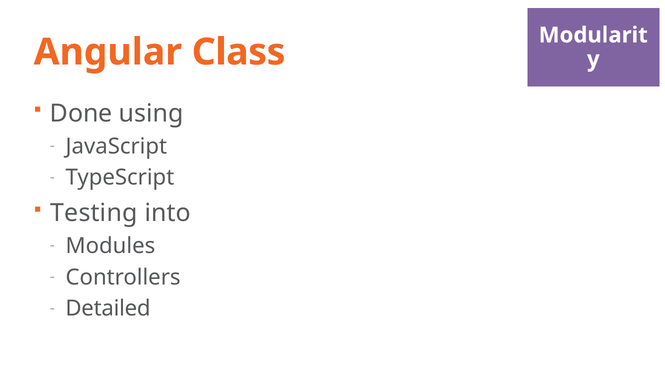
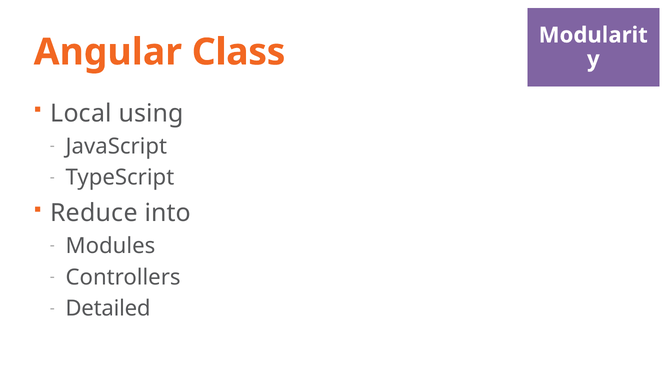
Done: Done -> Local
Testing: Testing -> Reduce
